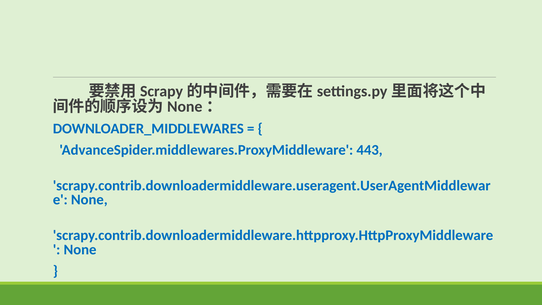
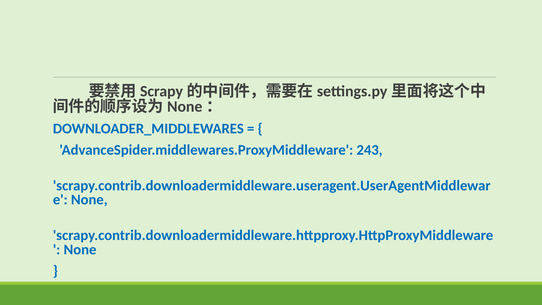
443: 443 -> 243
